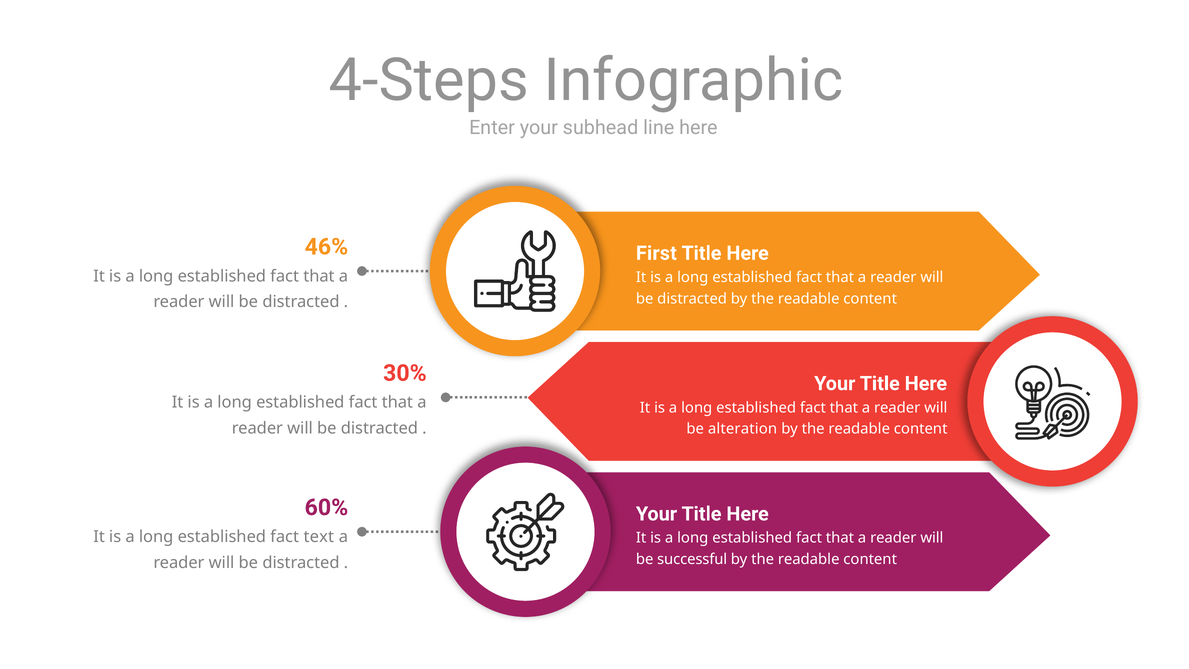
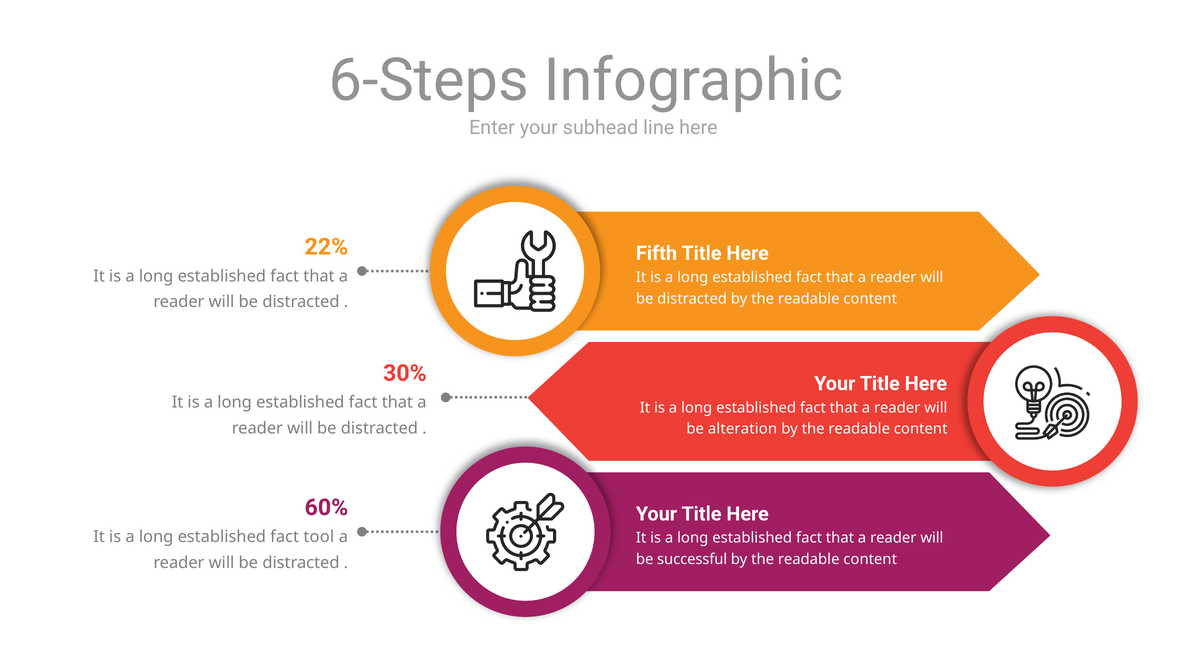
4-Steps: 4-Steps -> 6-Steps
46%: 46% -> 22%
First: First -> Fifth
text: text -> tool
